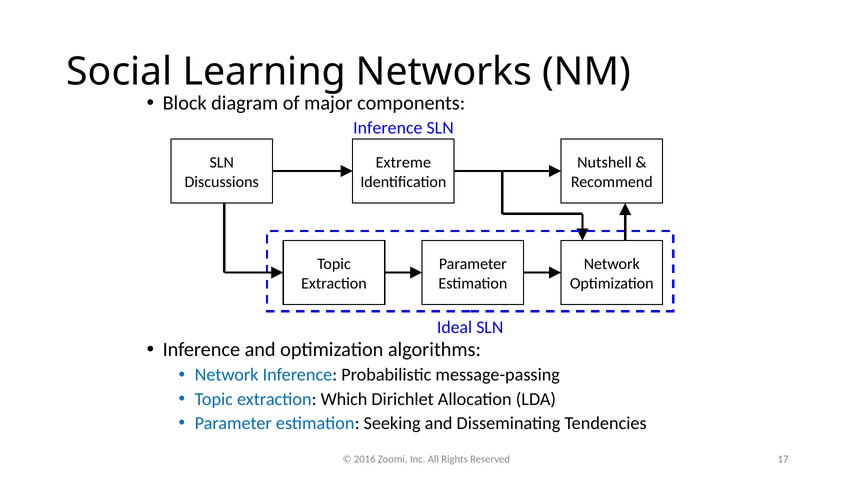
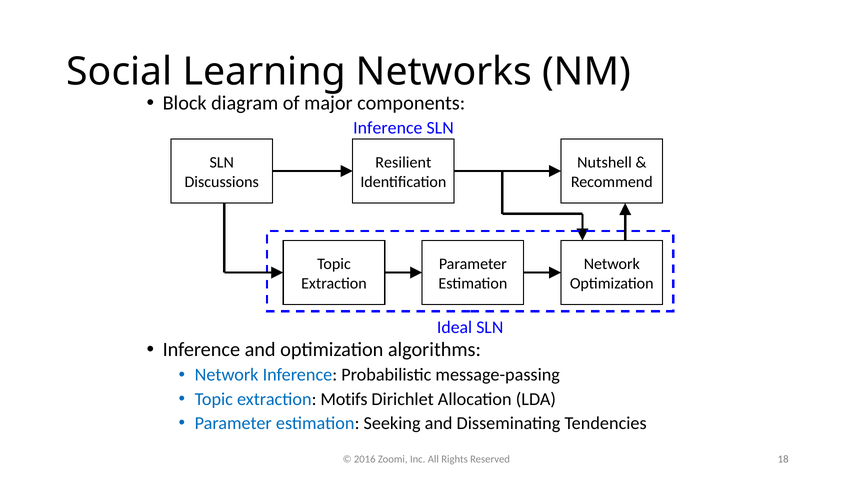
Extreme: Extreme -> Resilient
Which: Which -> Motifs
17: 17 -> 18
